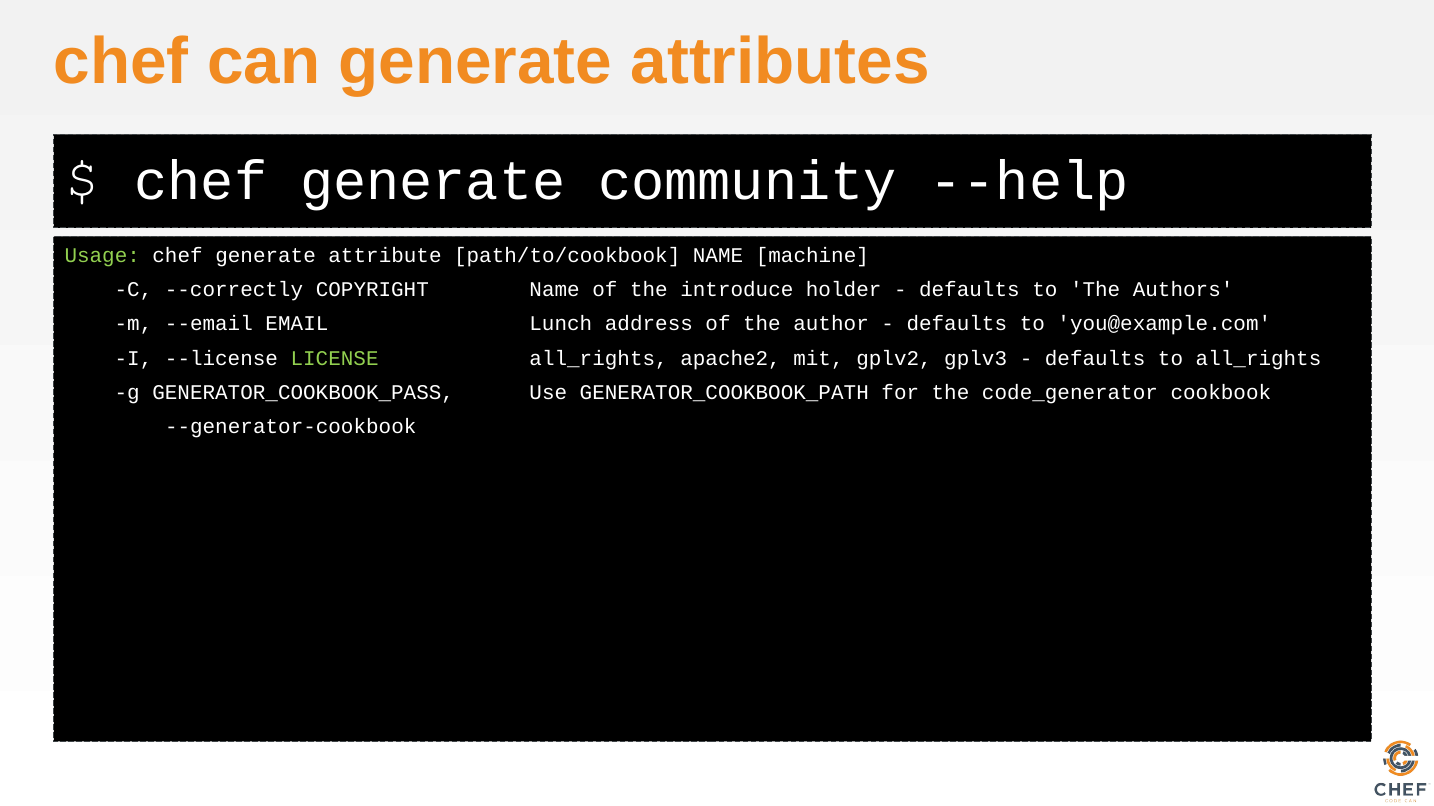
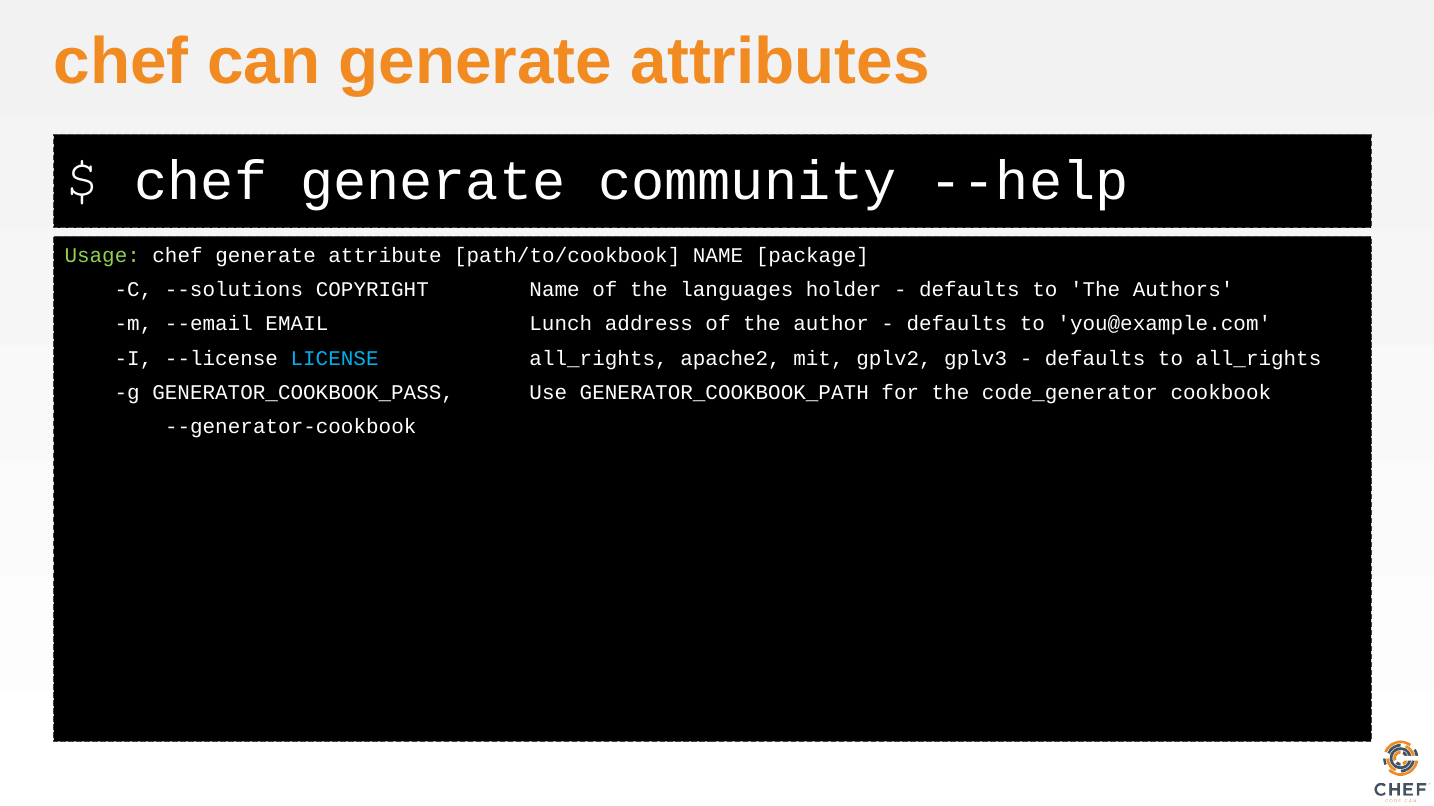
machine: machine -> package
--correctly: --correctly -> --solutions
introduce: introduce -> languages
LICENSE colour: light green -> light blue
